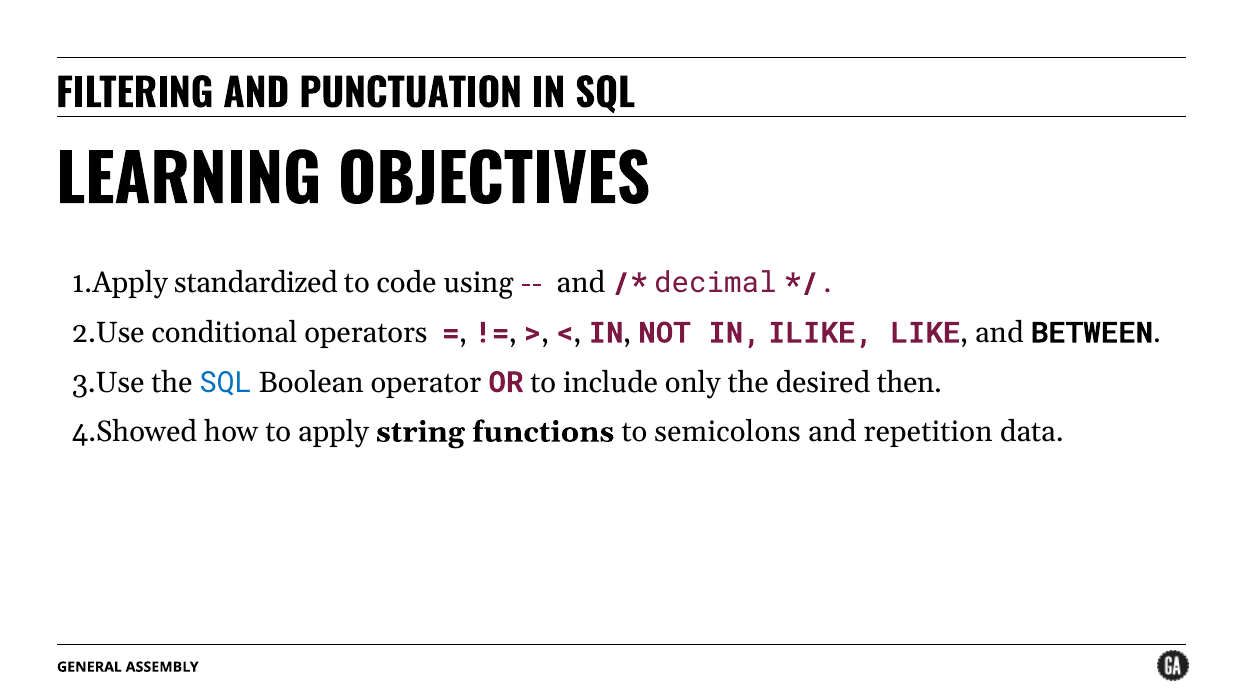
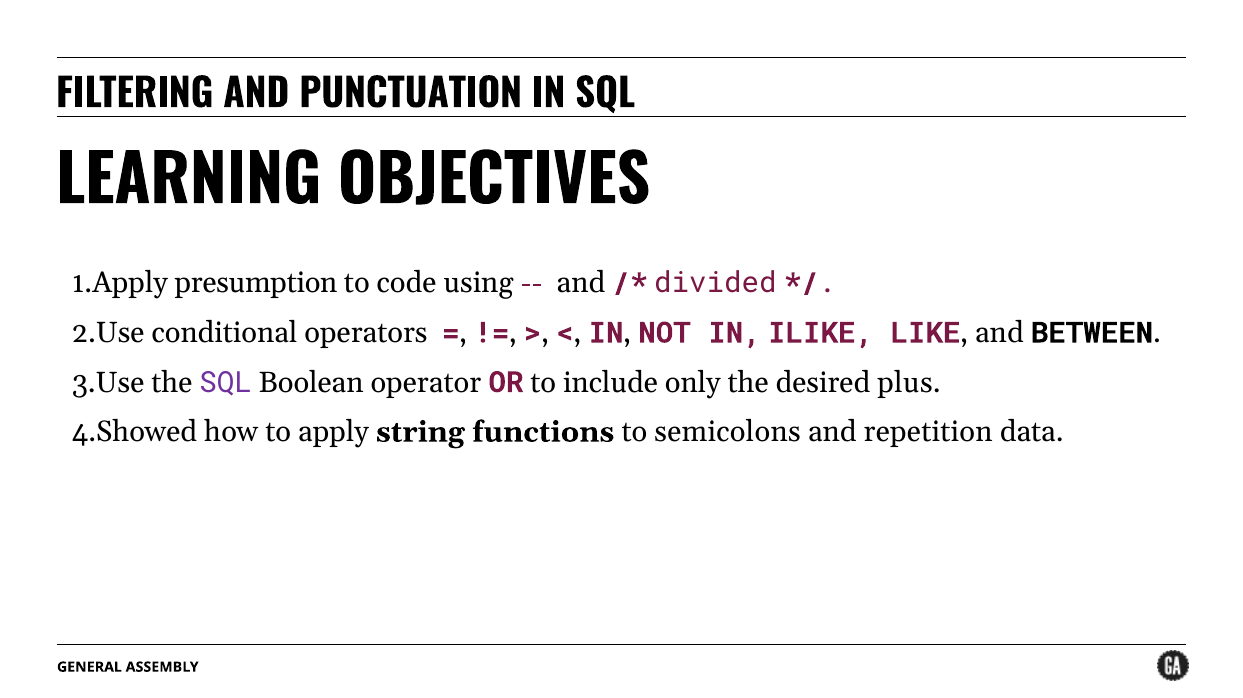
standardized: standardized -> presumption
decimal: decimal -> divided
SQL at (226, 382) colour: blue -> purple
then: then -> plus
